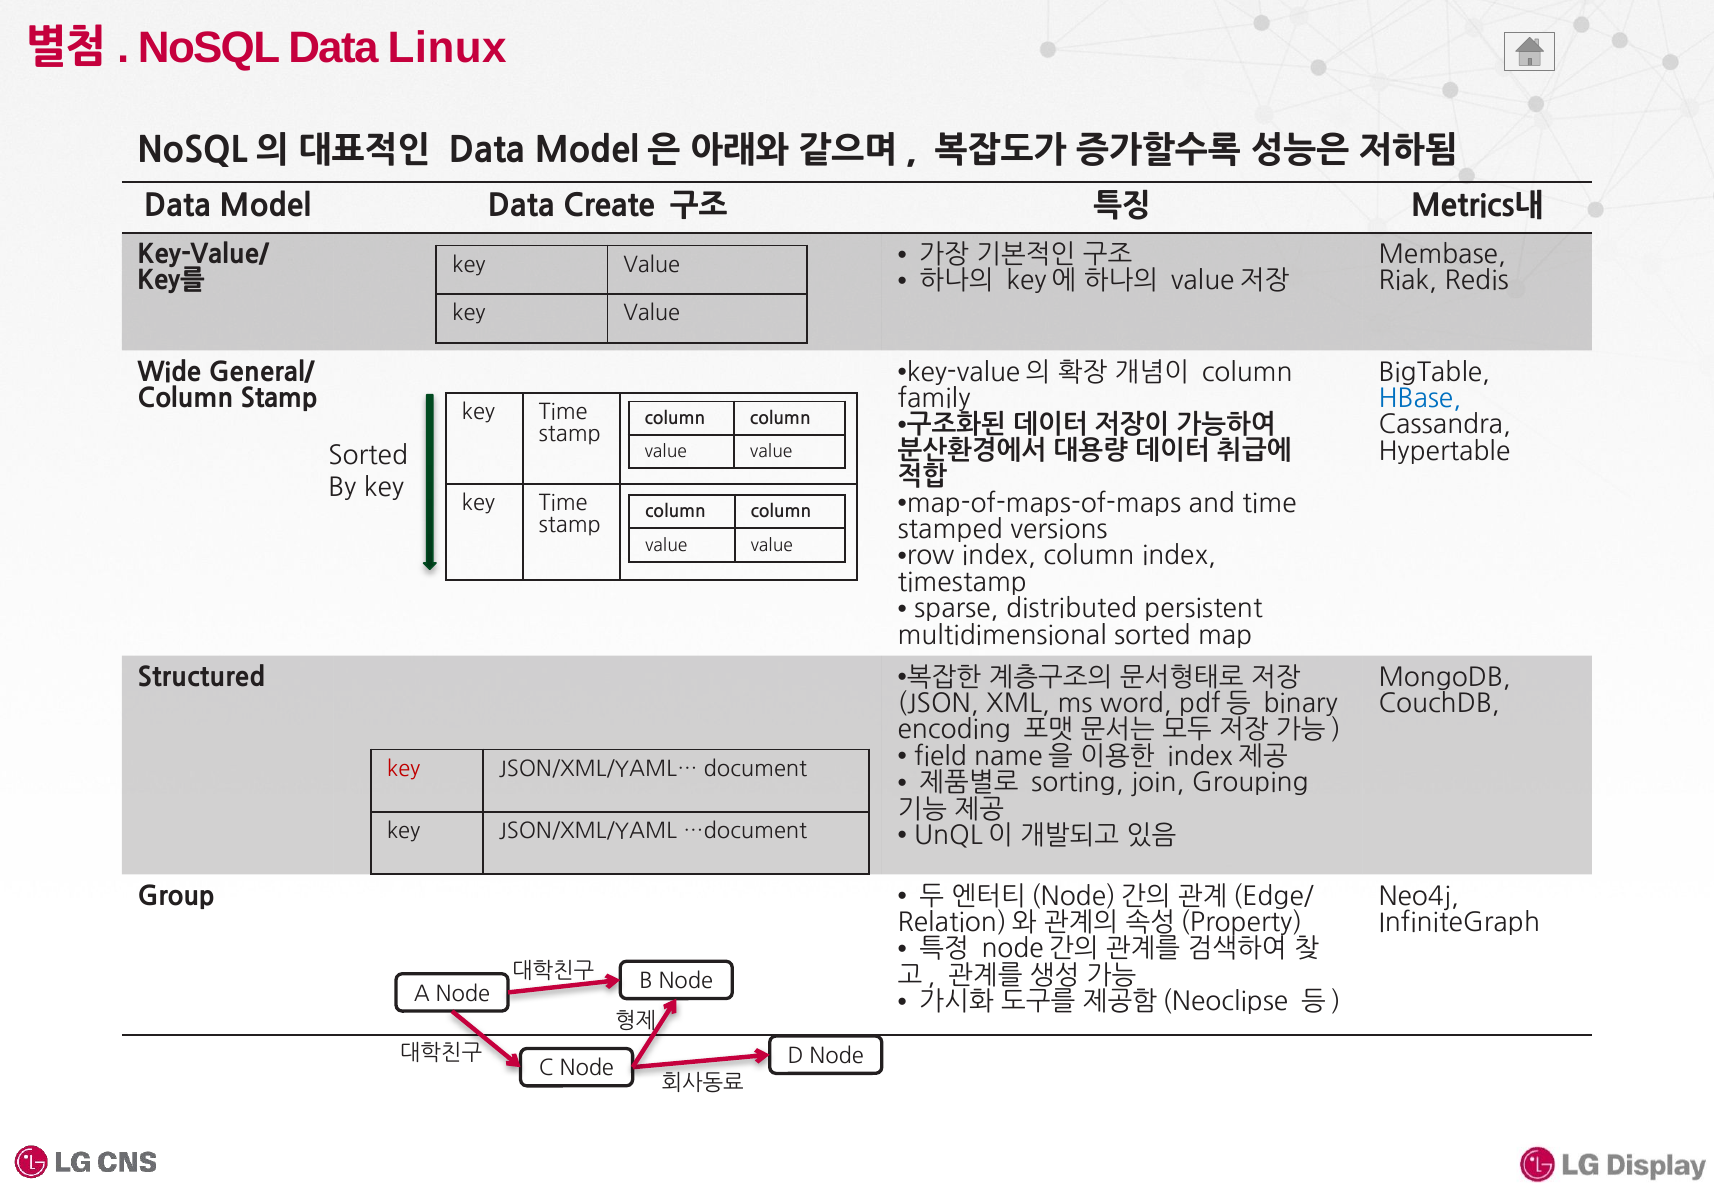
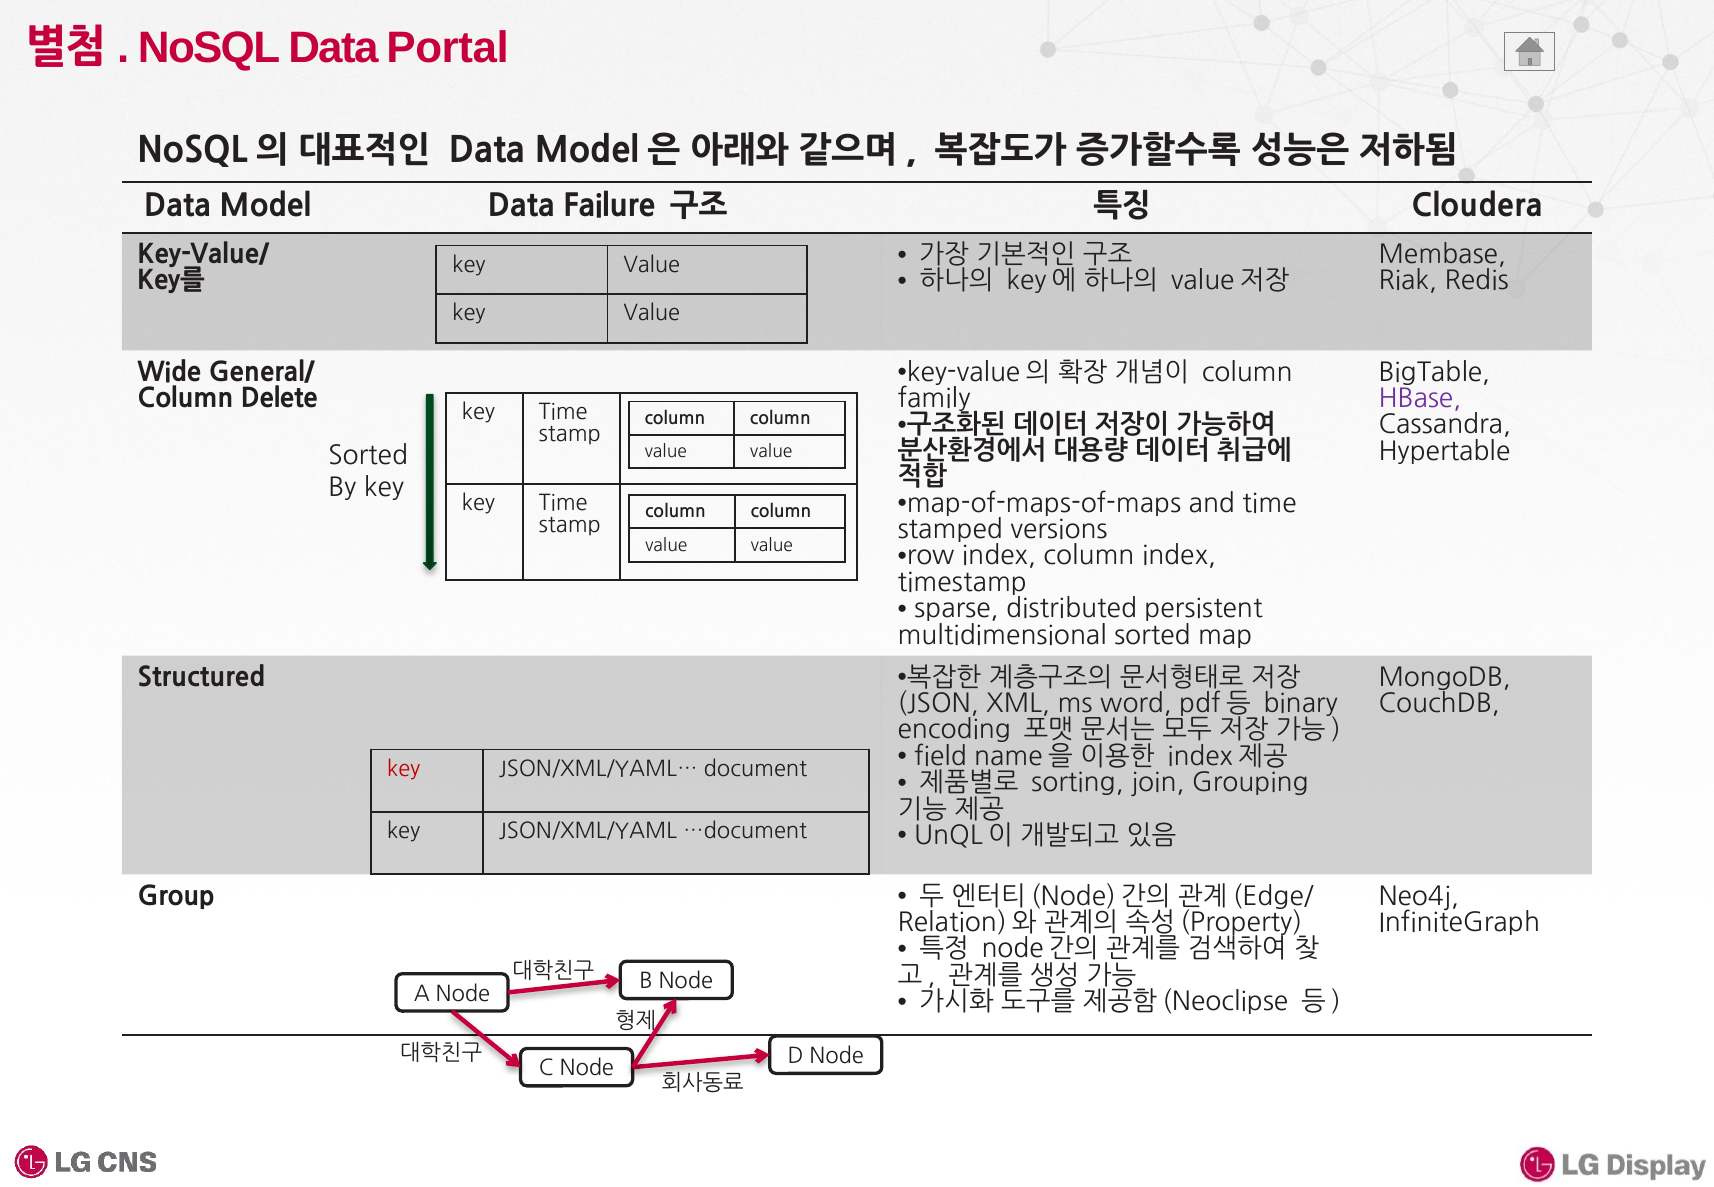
Linux: Linux -> Portal
Create: Create -> Failure
Metrics내: Metrics내 -> Cloudera
Column Stamp: Stamp -> Delete
HBase colour: blue -> purple
